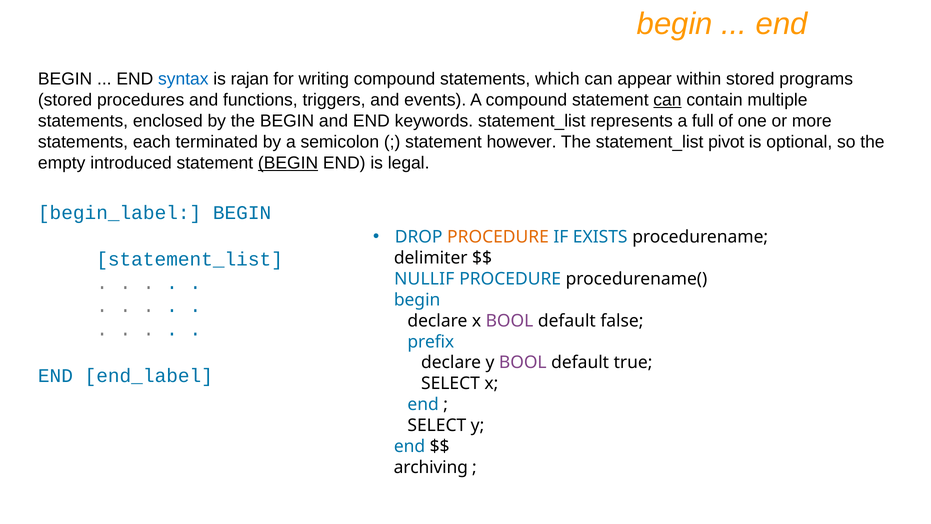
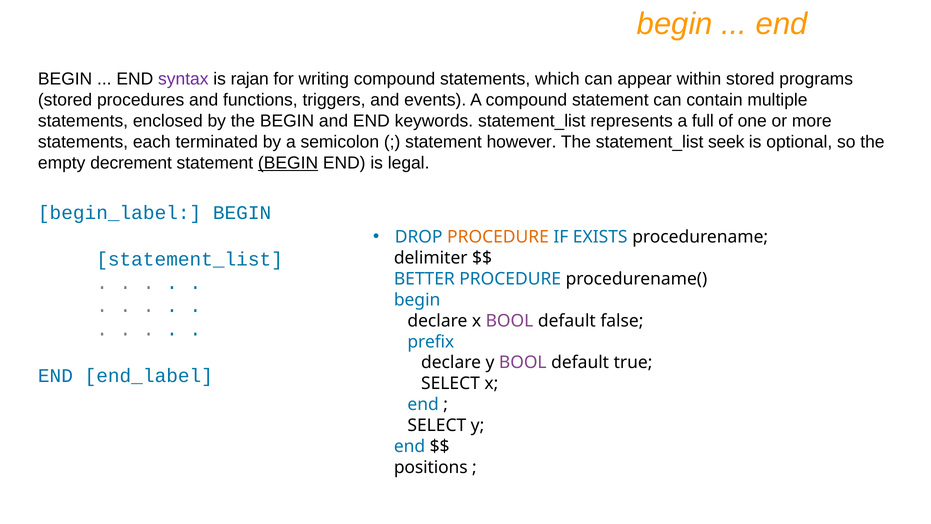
syntax colour: blue -> purple
can at (667, 100) underline: present -> none
pivot: pivot -> seek
introduced: introduced -> decrement
NULLIF: NULLIF -> BETTER
archiving: archiving -> positions
